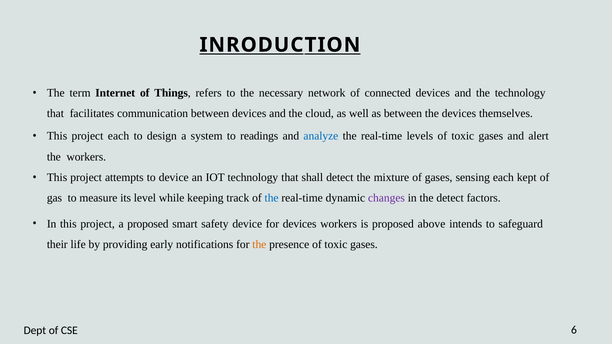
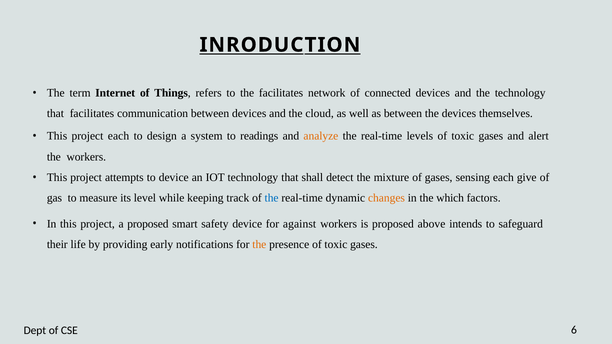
the necessary: necessary -> facilitates
analyze colour: blue -> orange
kept: kept -> give
changes colour: purple -> orange
the detect: detect -> which
for devices: devices -> against
